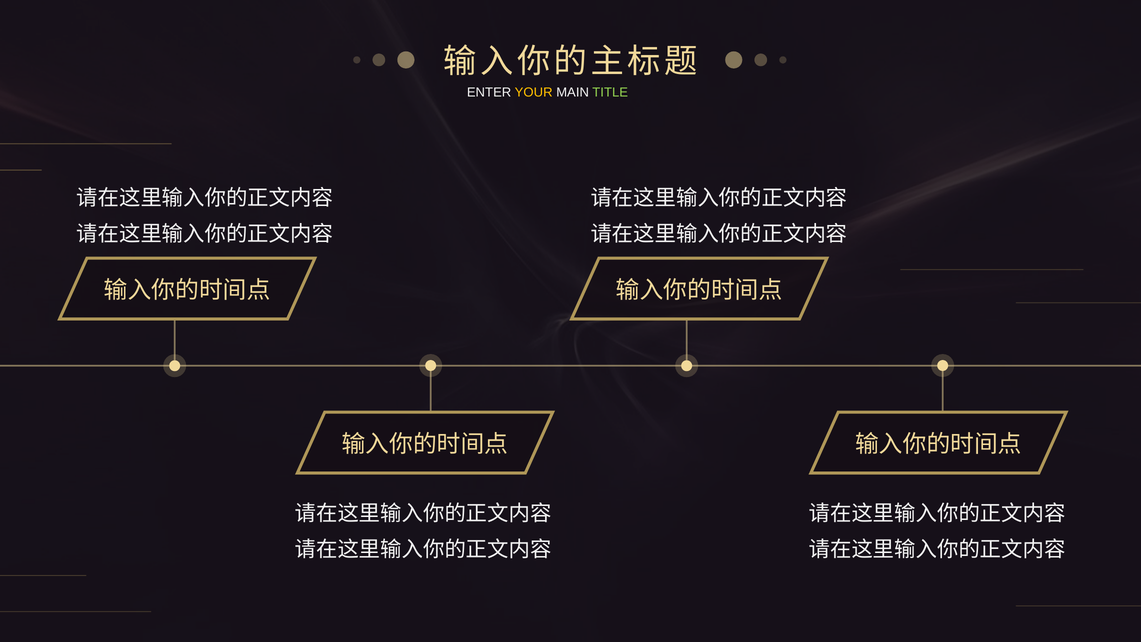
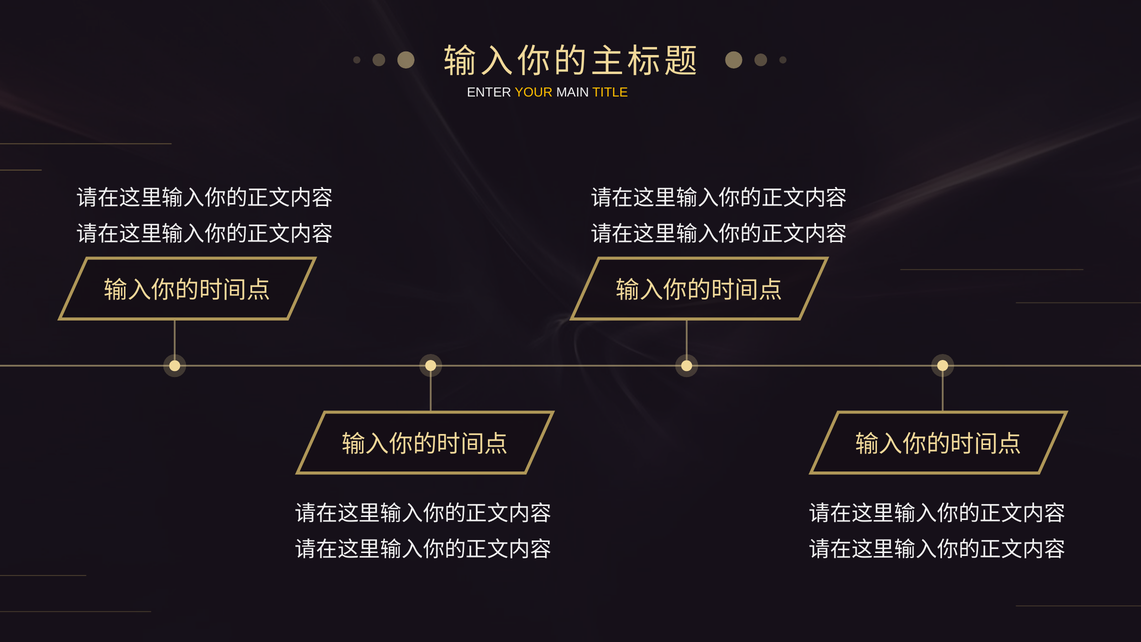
TITLE colour: light green -> yellow
